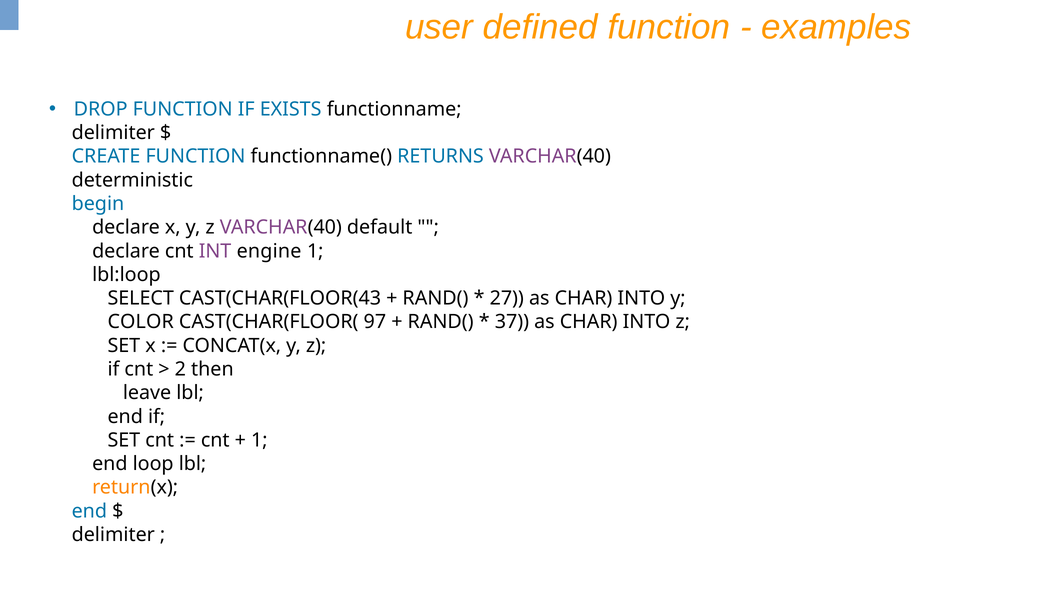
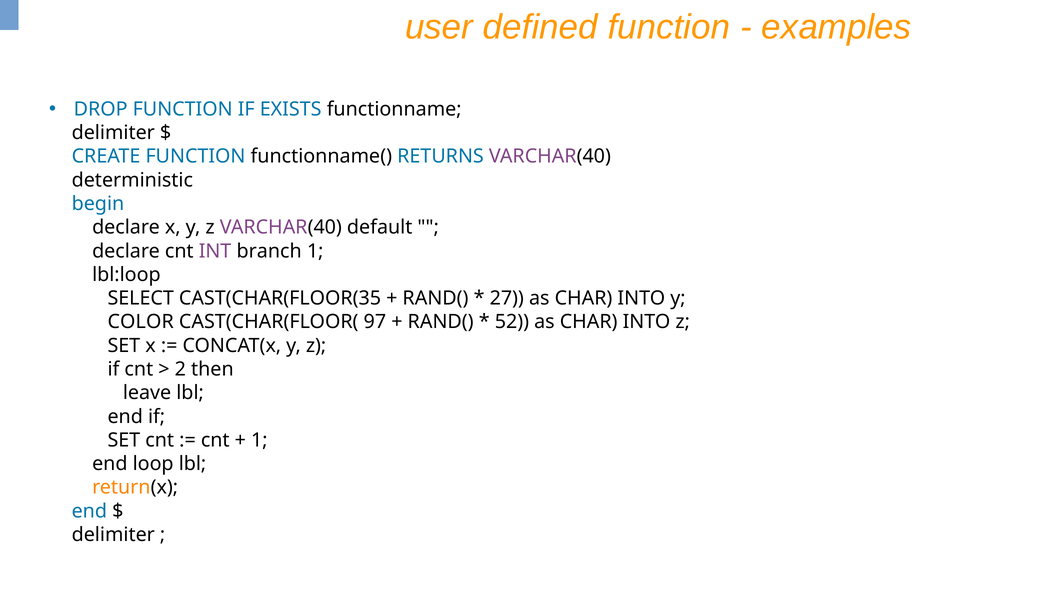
engine: engine -> branch
CAST(CHAR(FLOOR(43: CAST(CHAR(FLOOR(43 -> CAST(CHAR(FLOOR(35
37: 37 -> 52
